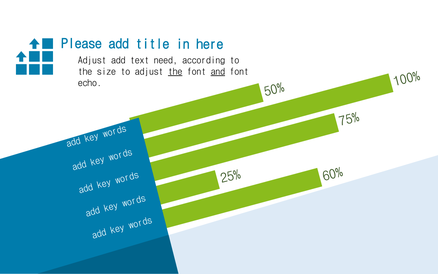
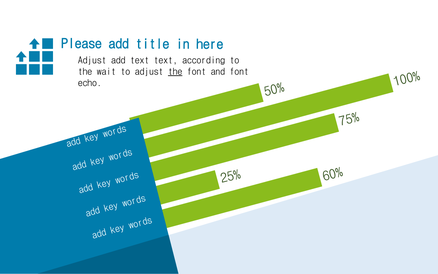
text need: need -> text
size: size -> wait
and underline: present -> none
